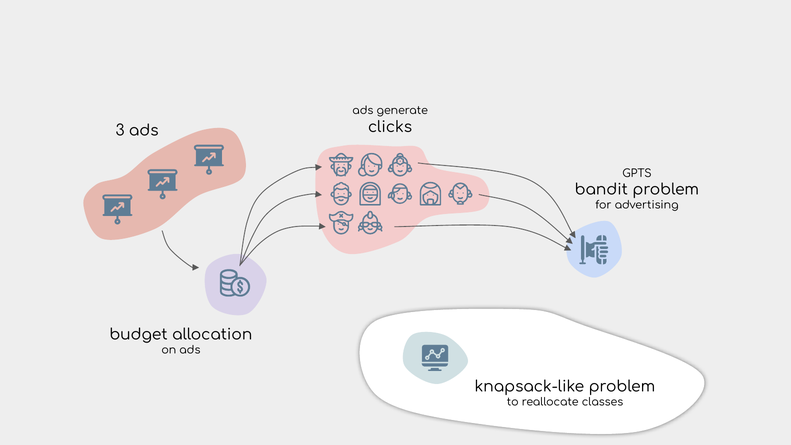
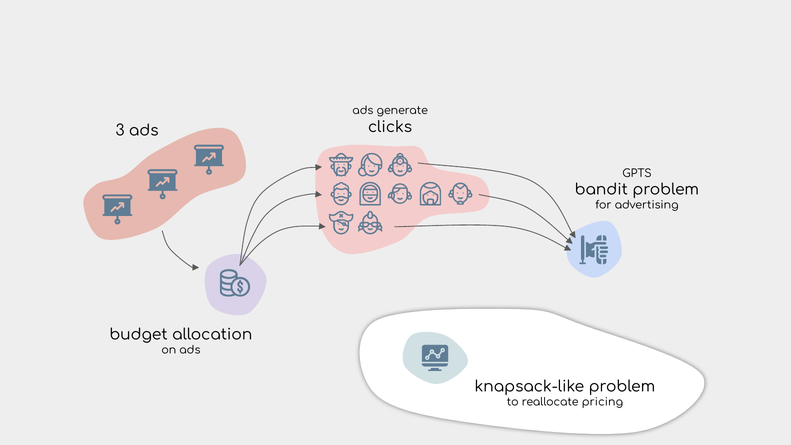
classes: classes -> pricing
